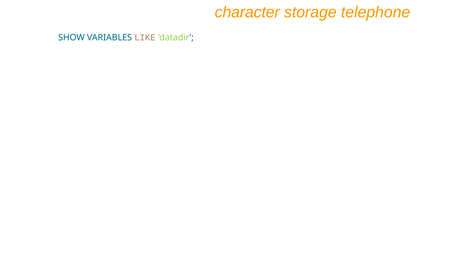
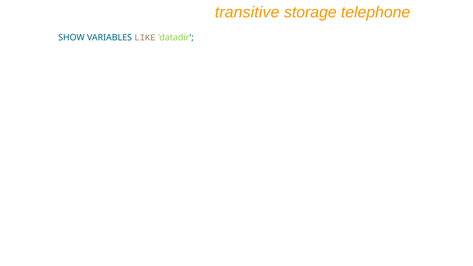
character: character -> transitive
